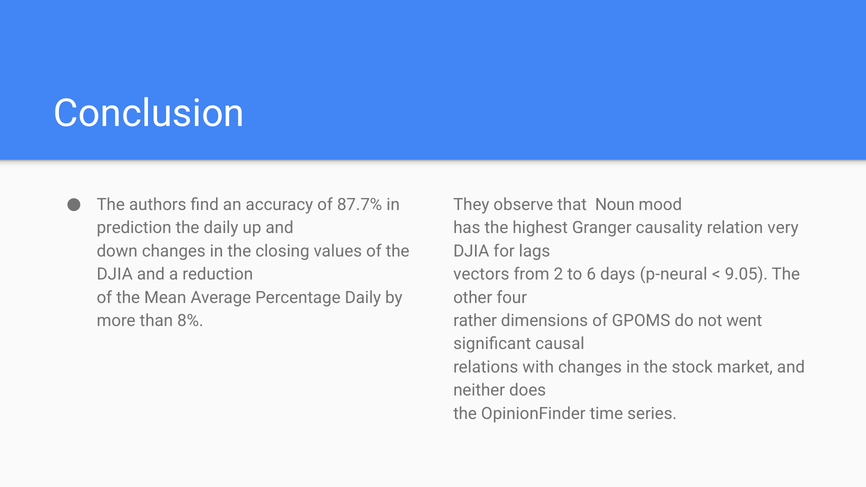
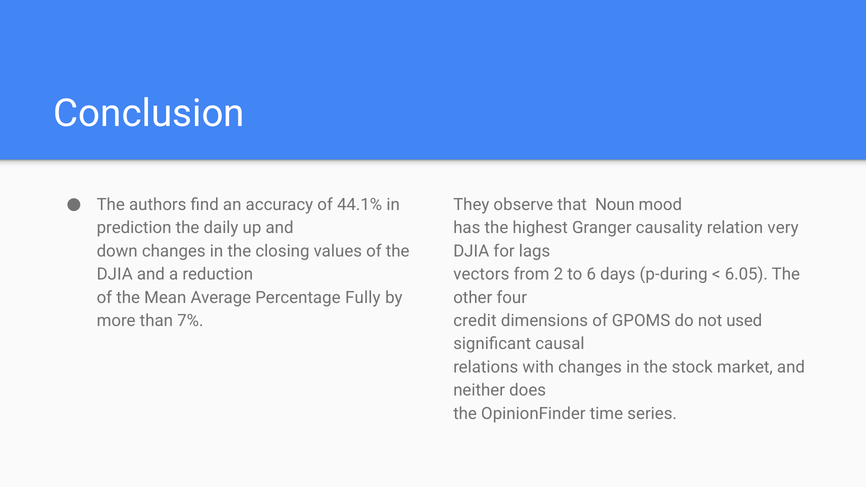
87.7%: 87.7% -> 44.1%
p-neural: p-neural -> p-during
9.05: 9.05 -> 6.05
Percentage Daily: Daily -> Fully
8%: 8% -> 7%
rather: rather -> credit
went: went -> used
